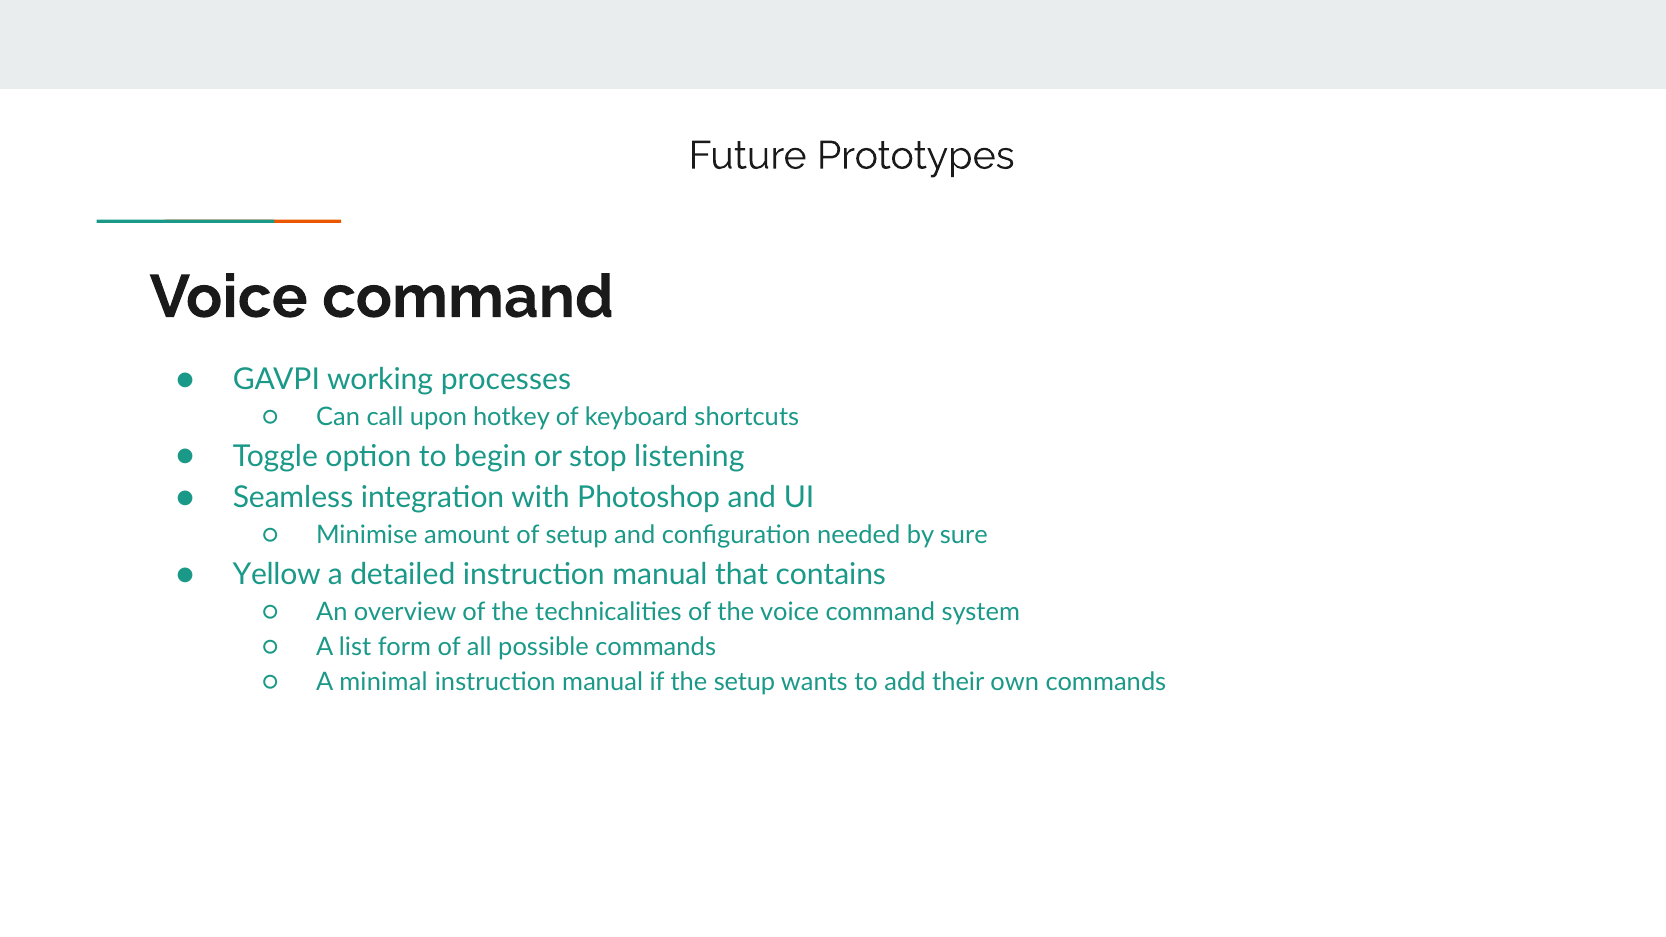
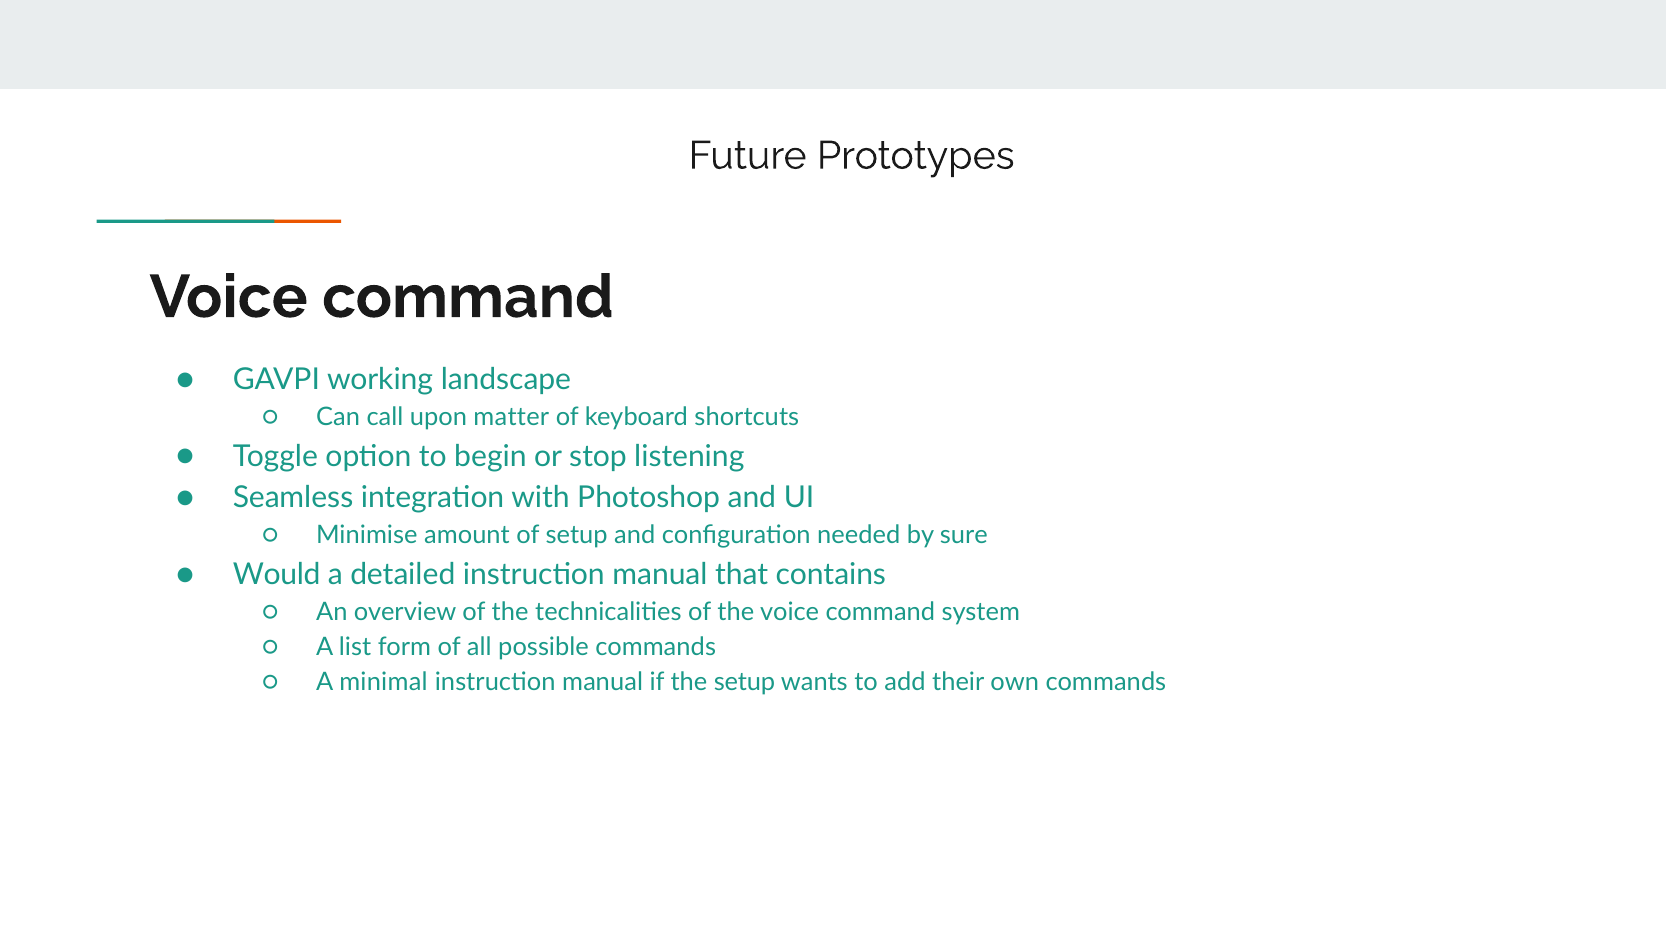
processes: processes -> landscape
hotkey: hotkey -> matter
Yellow: Yellow -> Would
